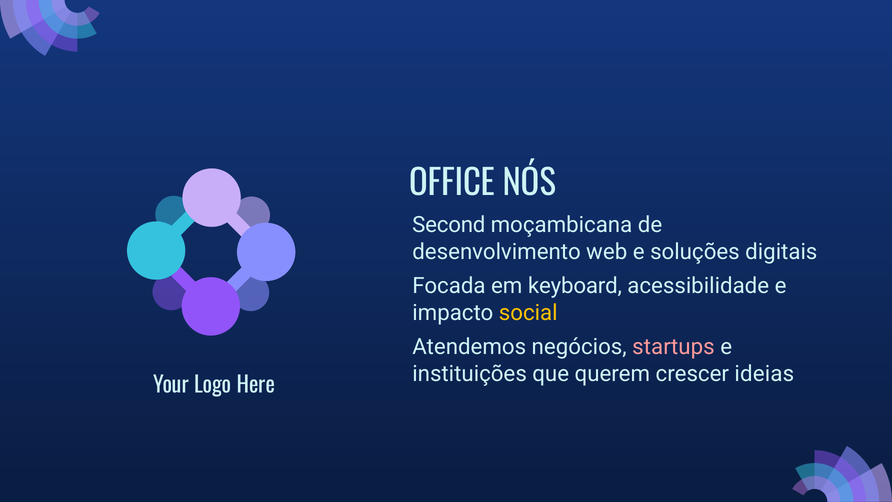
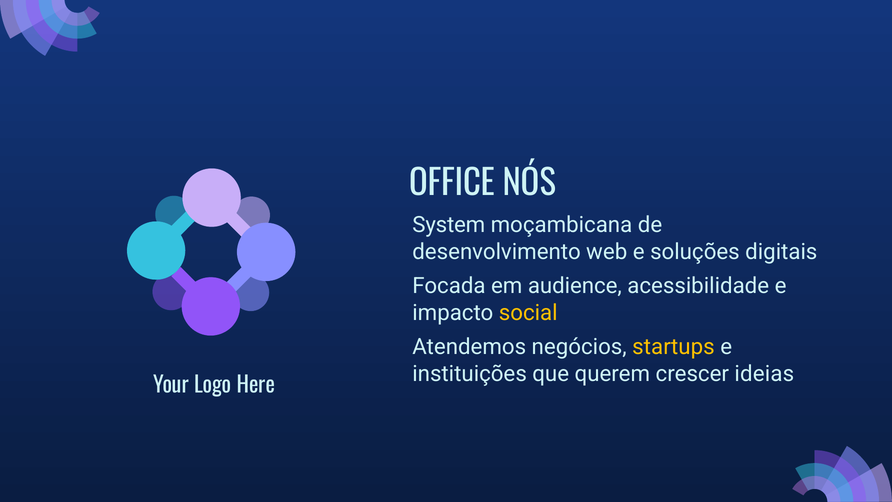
Second: Second -> System
keyboard: keyboard -> audience
startups colour: pink -> yellow
